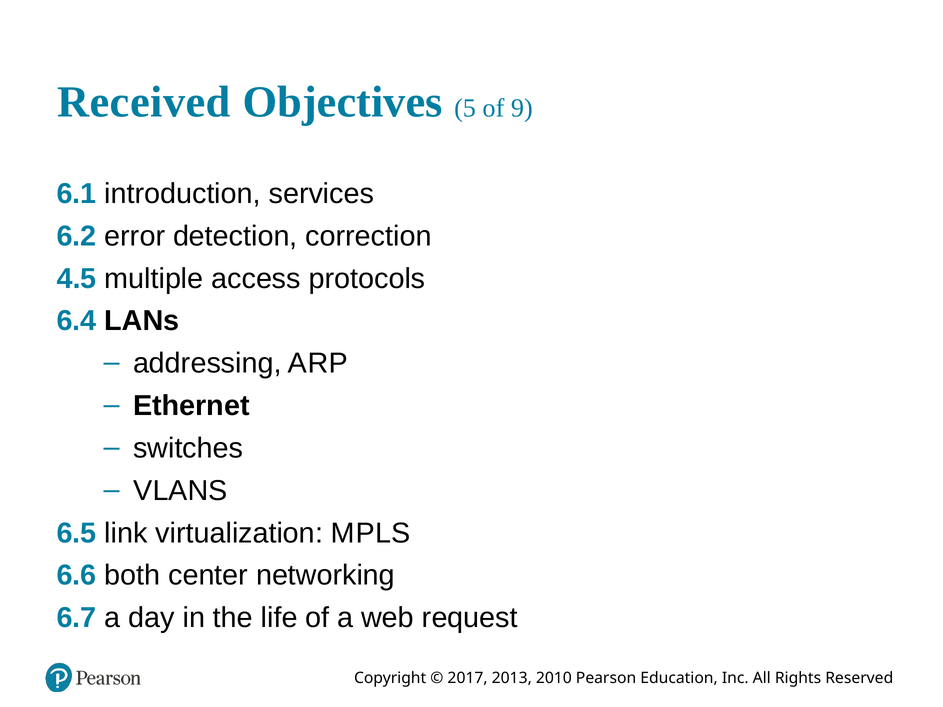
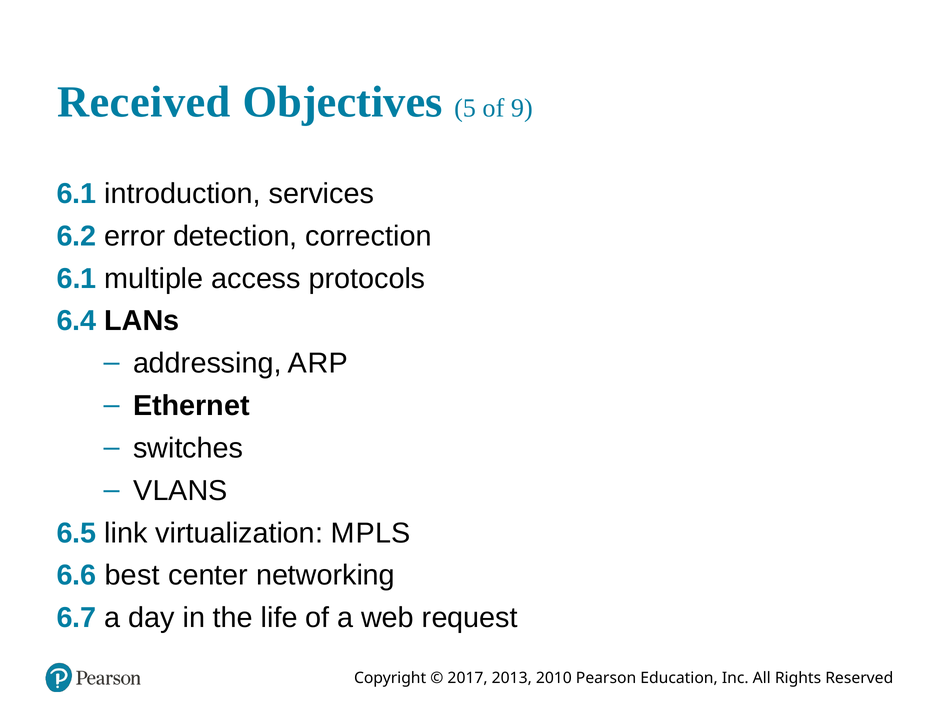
4.5 at (77, 279): 4.5 -> 6.1
both: both -> best
